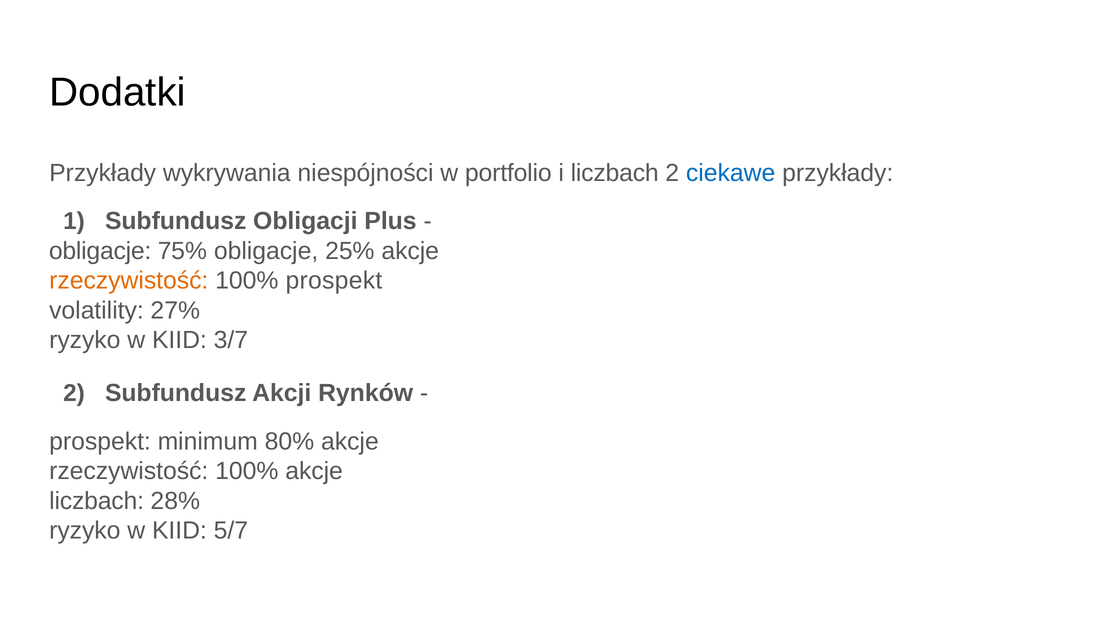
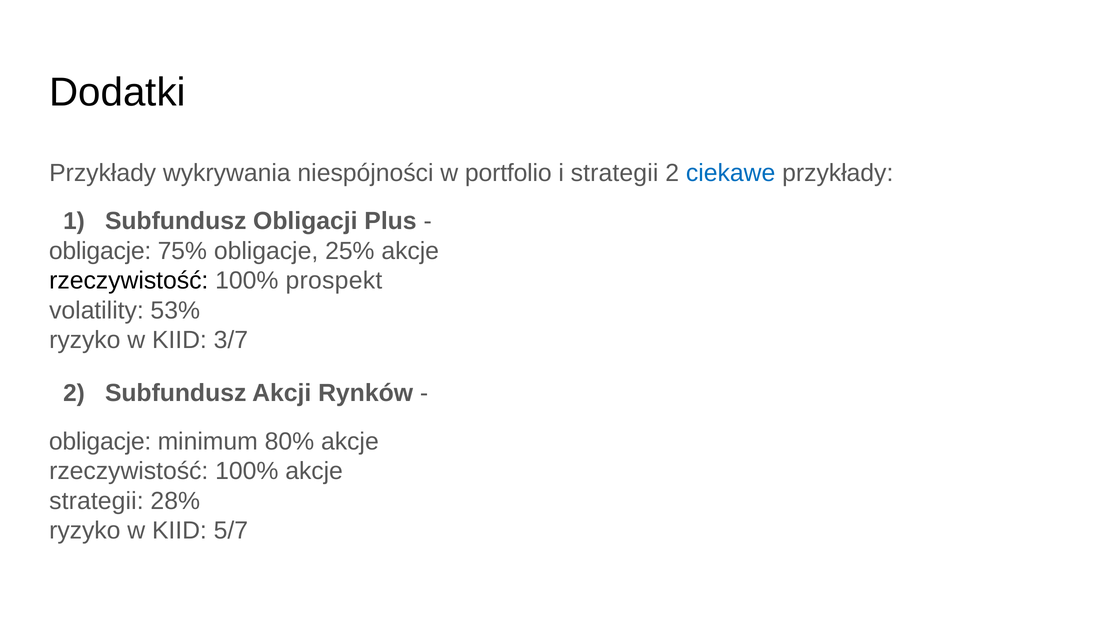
i liczbach: liczbach -> strategii
rzeczywistość at (129, 281) colour: orange -> black
27%: 27% -> 53%
prospekt at (100, 441): prospekt -> obligacje
liczbach at (97, 501): liczbach -> strategii
